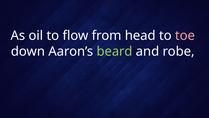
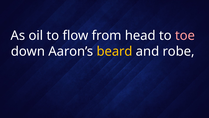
beard colour: light green -> yellow
